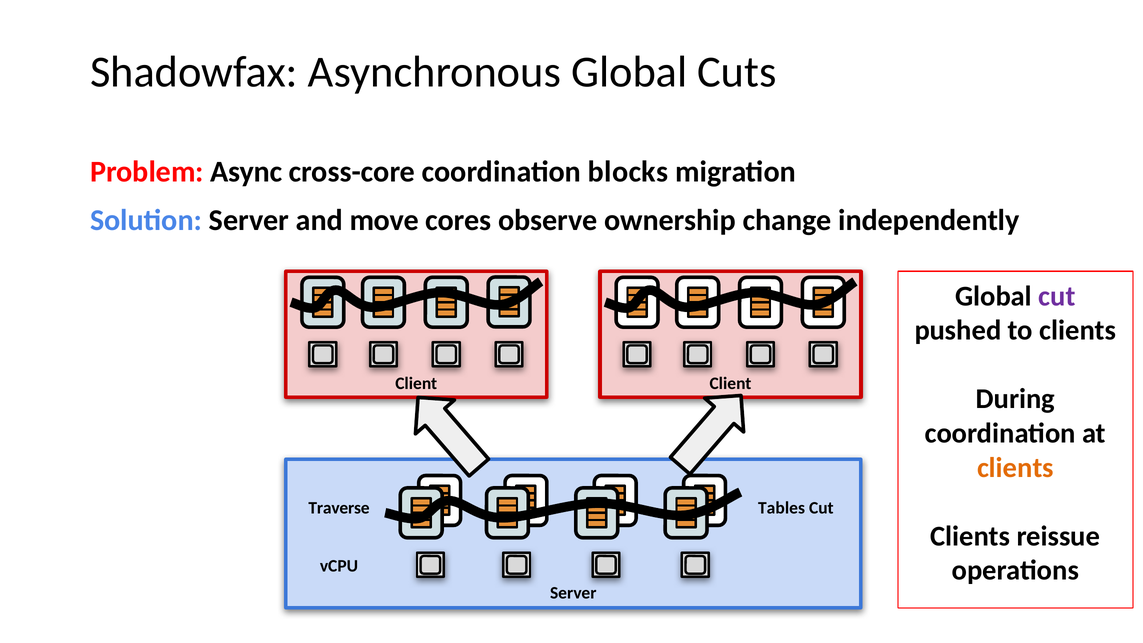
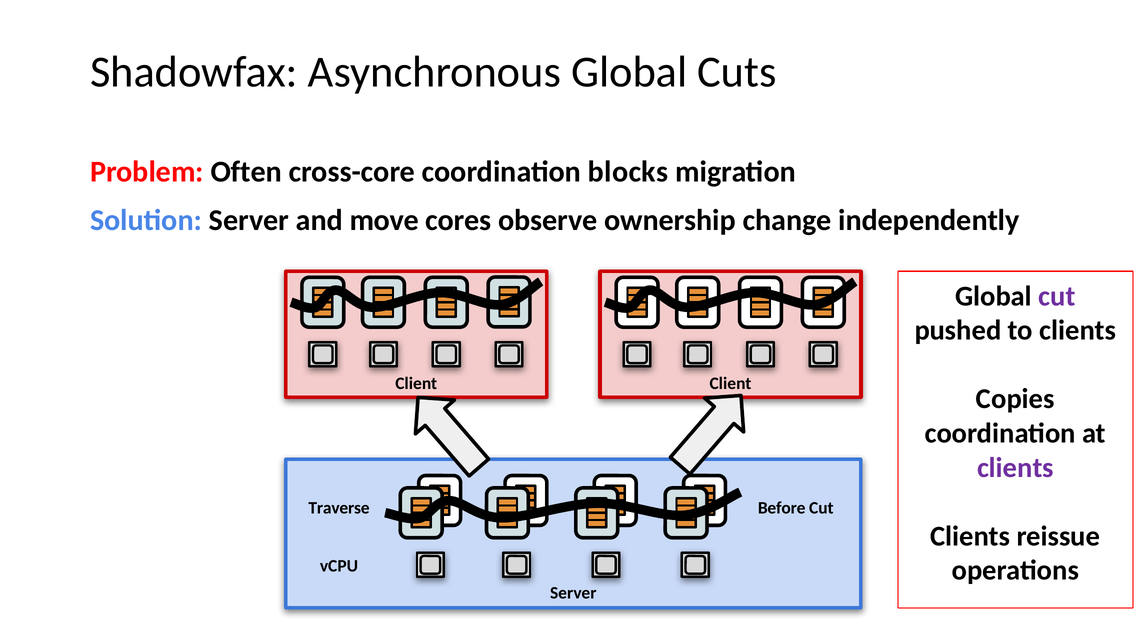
Async: Async -> Often
During: During -> Copies
clients at (1015, 468) colour: orange -> purple
Tables: Tables -> Before
